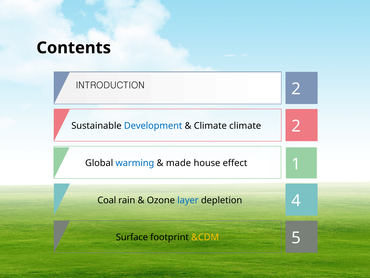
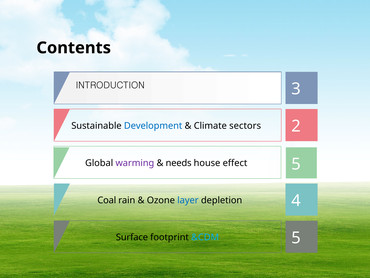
INTRODUCTION 2: 2 -> 3
Climate climate: climate -> sectors
warming colour: blue -> purple
made: made -> needs
effect 1: 1 -> 5
&CDM colour: yellow -> light blue
